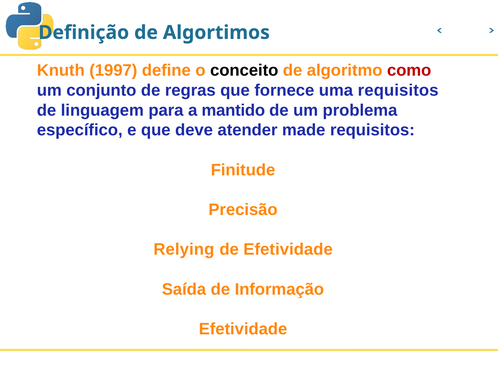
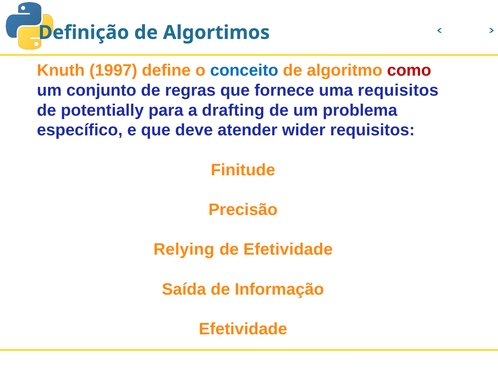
conceito colour: black -> blue
linguagem: linguagem -> potentially
mantido: mantido -> drafting
made: made -> wider
